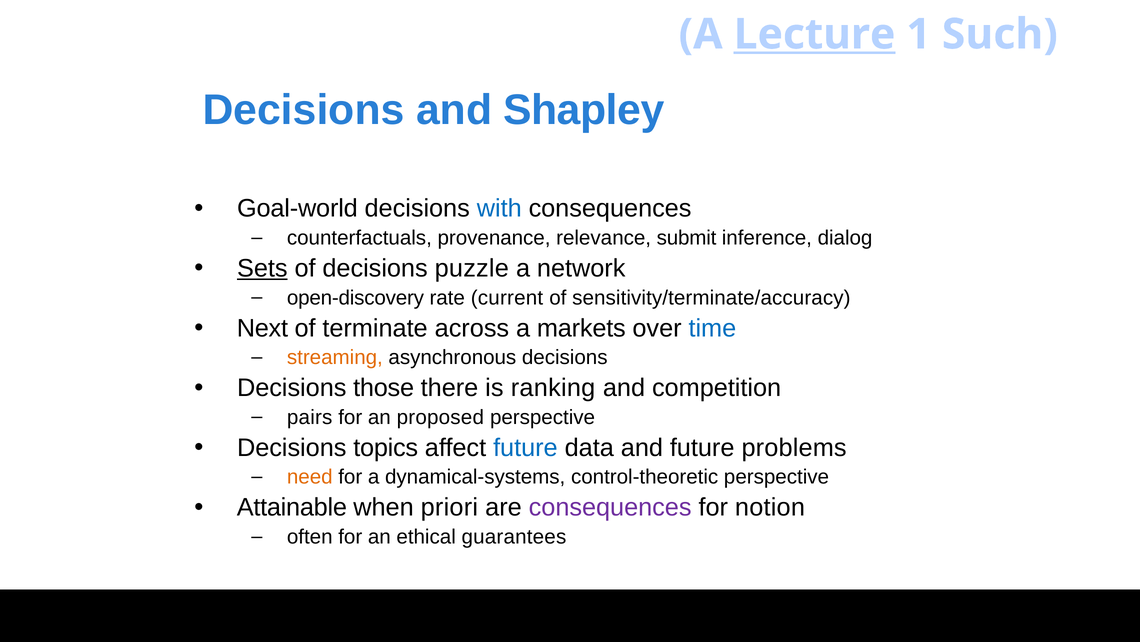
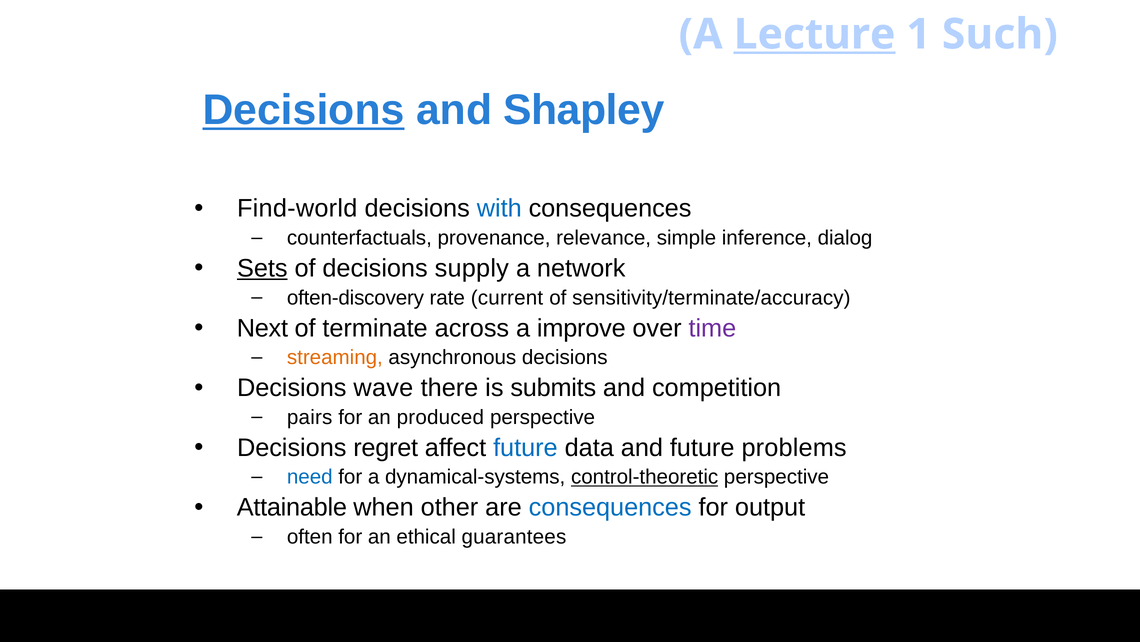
Decisions at (303, 110) underline: none -> present
Goal-world: Goal-world -> Find-world
submit: submit -> simple
puzzle: puzzle -> supply
open-discovery: open-discovery -> often-discovery
markets: markets -> improve
time colour: blue -> purple
those: those -> wave
ranking: ranking -> submits
proposed: proposed -> produced
topics: topics -> regret
need colour: orange -> blue
control-theoretic underline: none -> present
priori: priori -> other
consequences at (610, 507) colour: purple -> blue
notion: notion -> output
